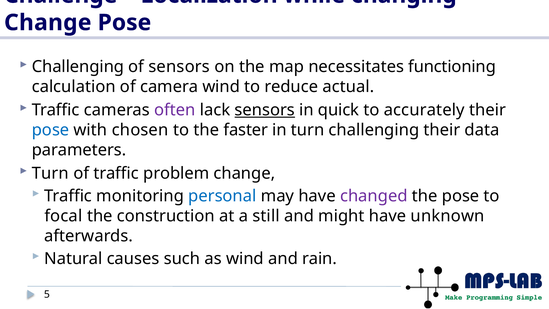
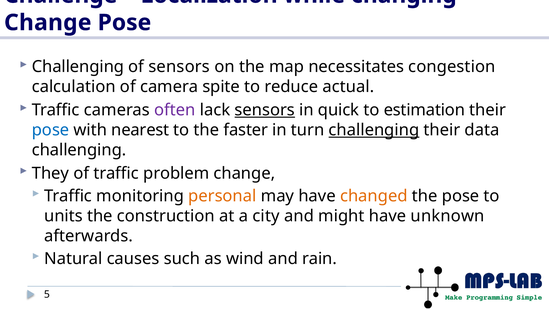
functioning: functioning -> congestion
camera wind: wind -> spite
accurately: accurately -> estimation
chosen: chosen -> nearest
challenging at (374, 130) underline: none -> present
parameters at (79, 150): parameters -> challenging
Turn at (50, 173): Turn -> They
personal colour: blue -> orange
changed colour: purple -> orange
focal: focal -> units
still: still -> city
